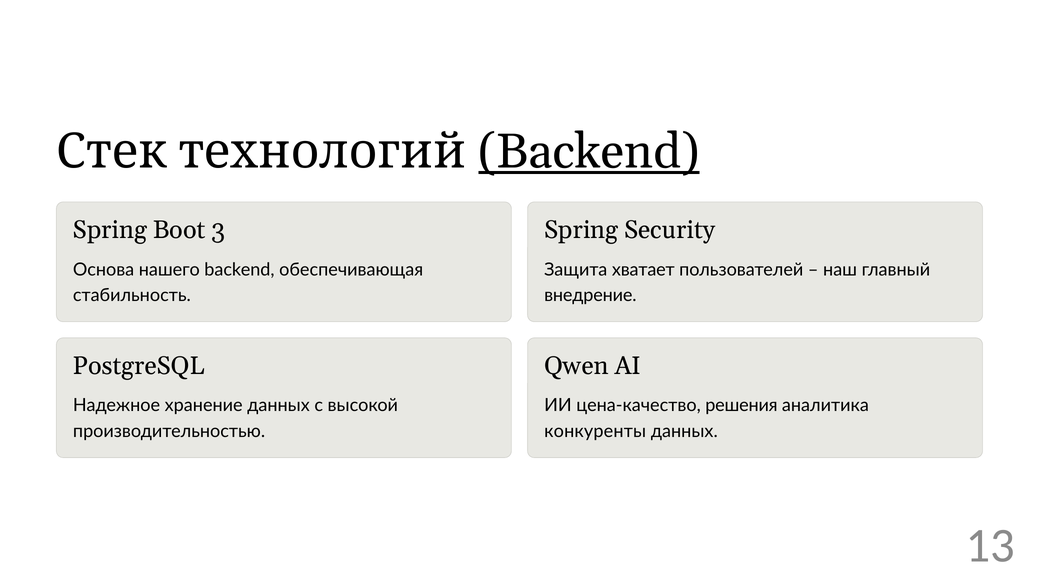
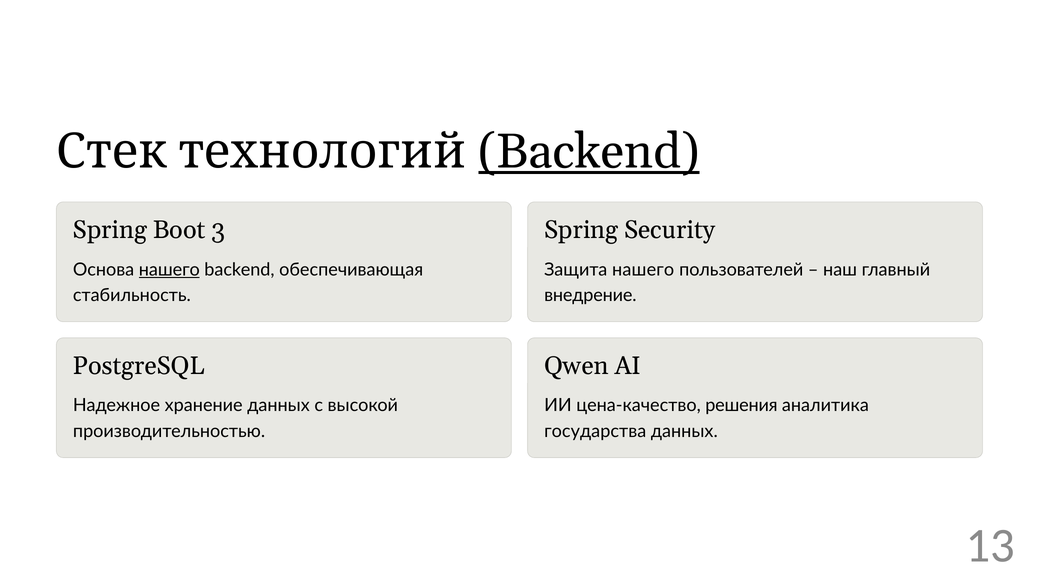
нашего at (169, 269) underline: none -> present
Защита хватает: хватает -> нашего
конкуренты: конкуренты -> государства
